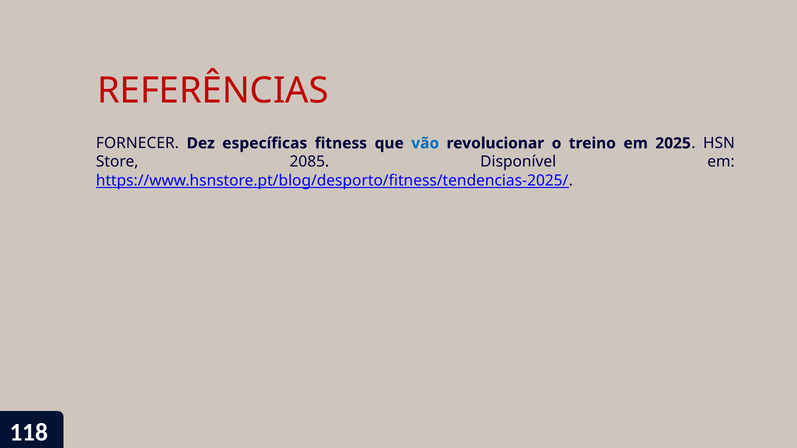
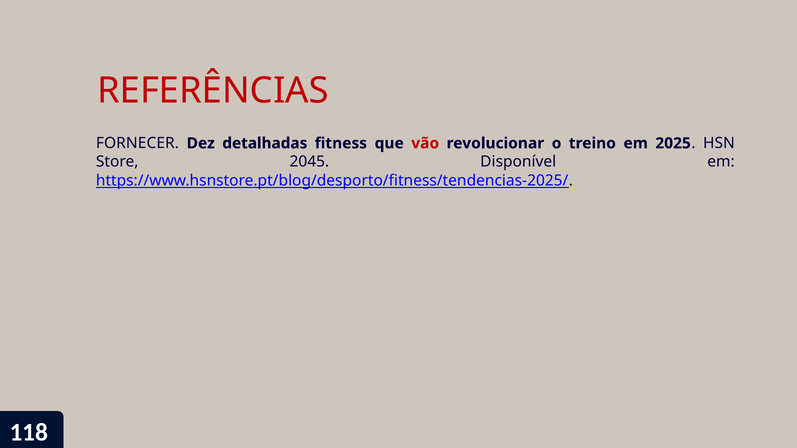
específicas: específicas -> detalhadas
vão colour: blue -> red
2085: 2085 -> 2045
